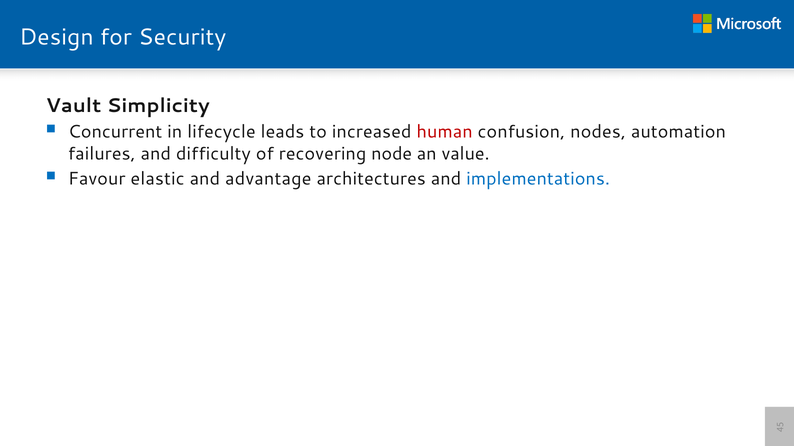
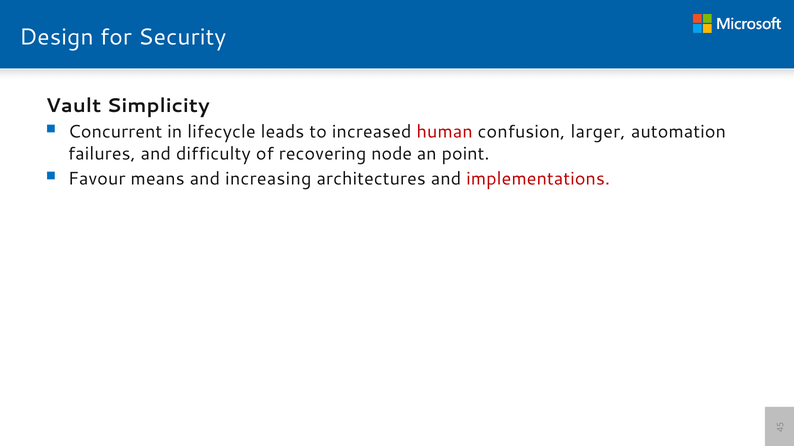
nodes: nodes -> larger
value: value -> point
elastic: elastic -> means
advantage: advantage -> increasing
implementations colour: blue -> red
